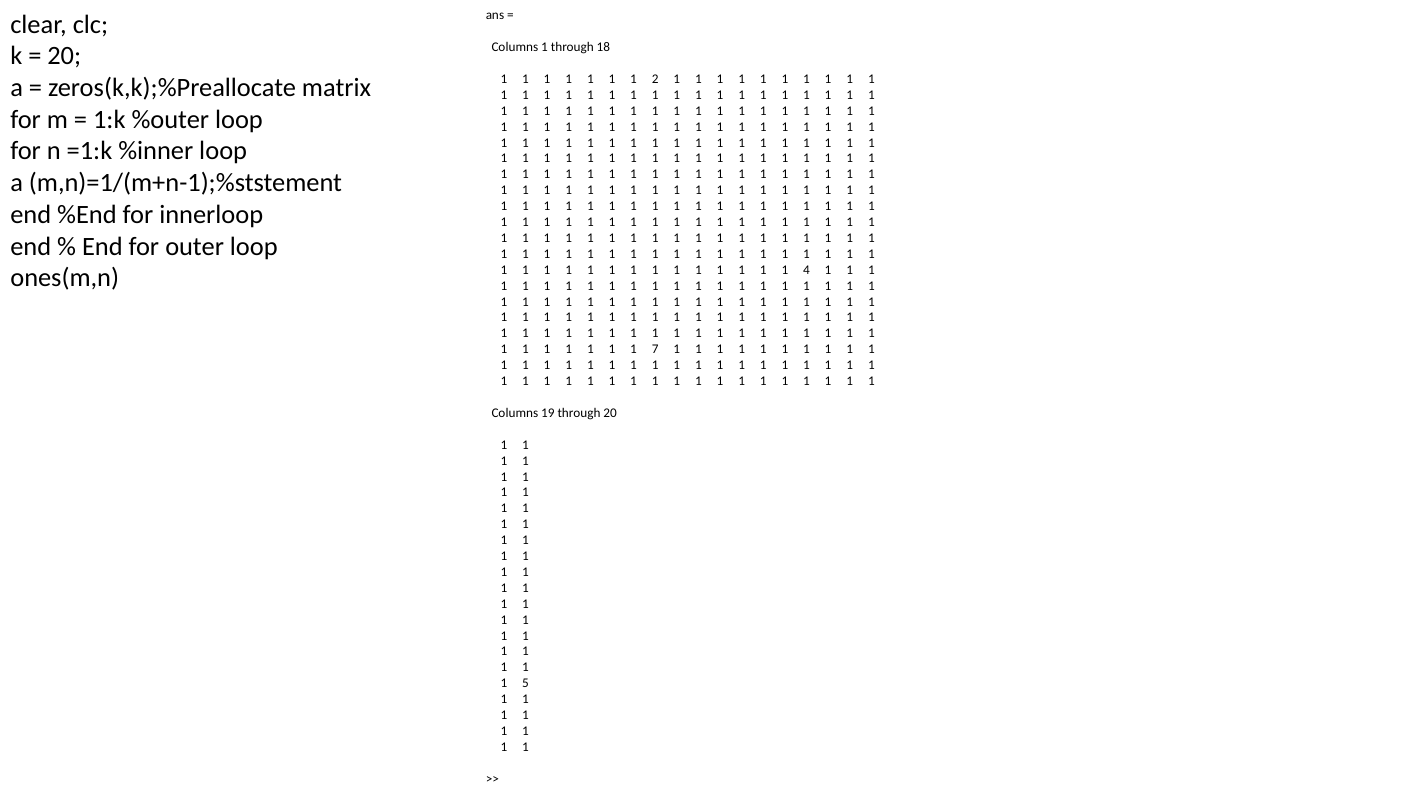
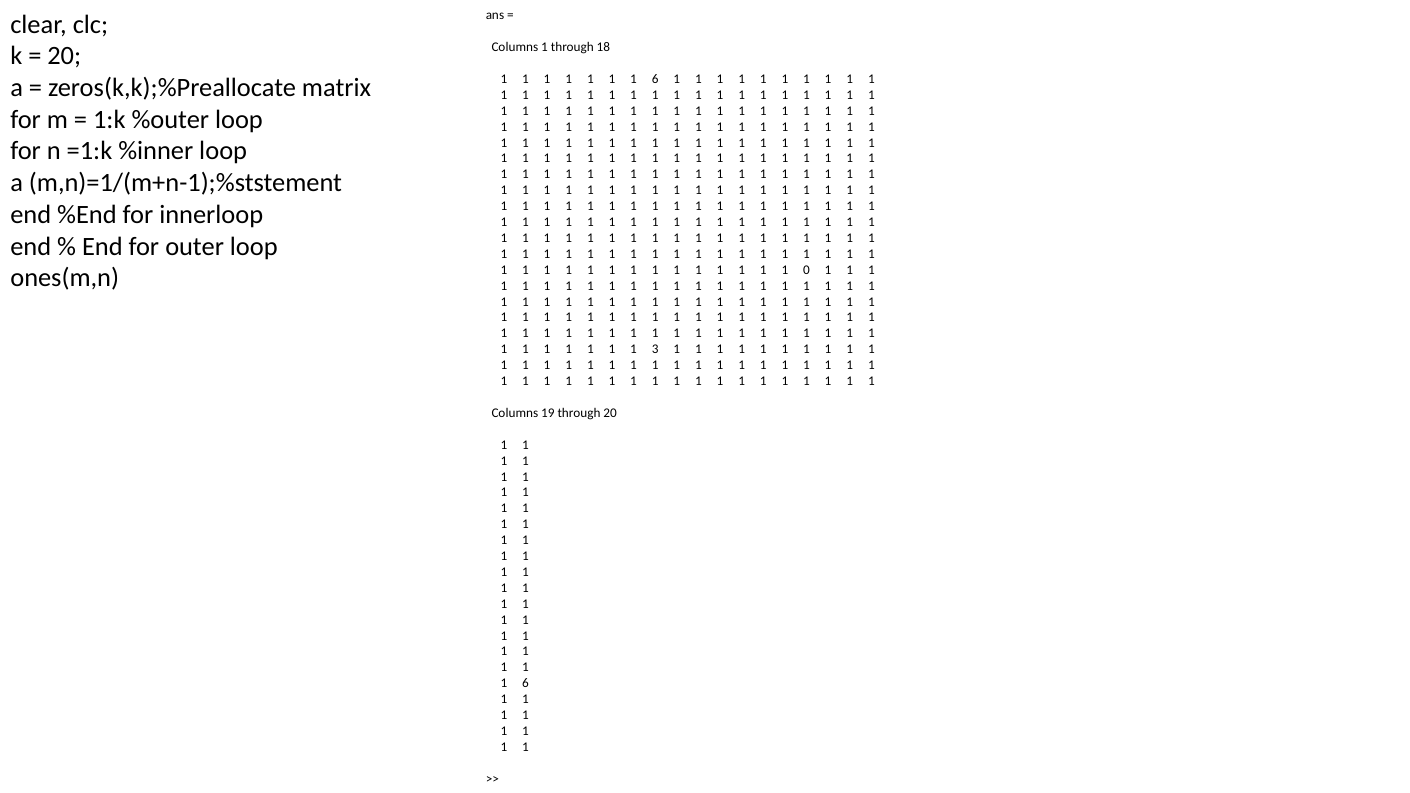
2 at (655, 79): 2 -> 6
4: 4 -> 0
7: 7 -> 3
5 at (525, 683): 5 -> 6
